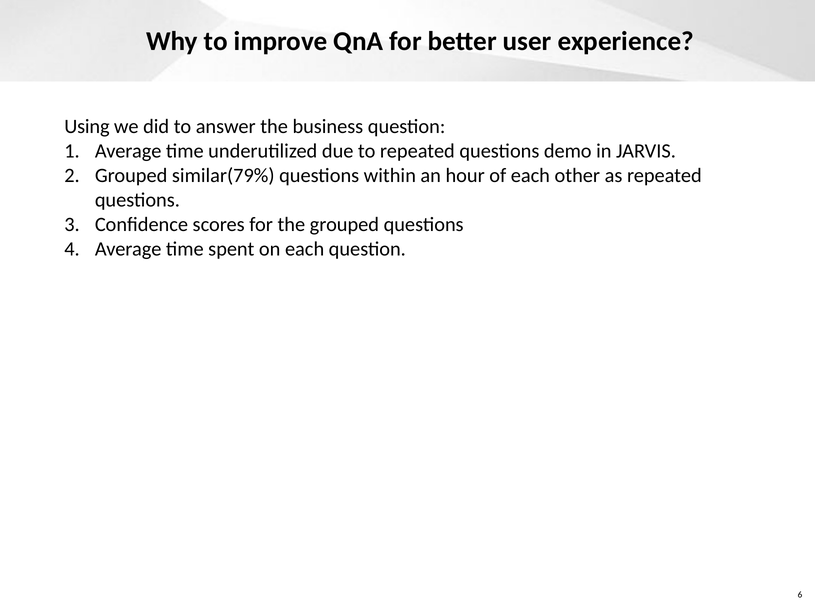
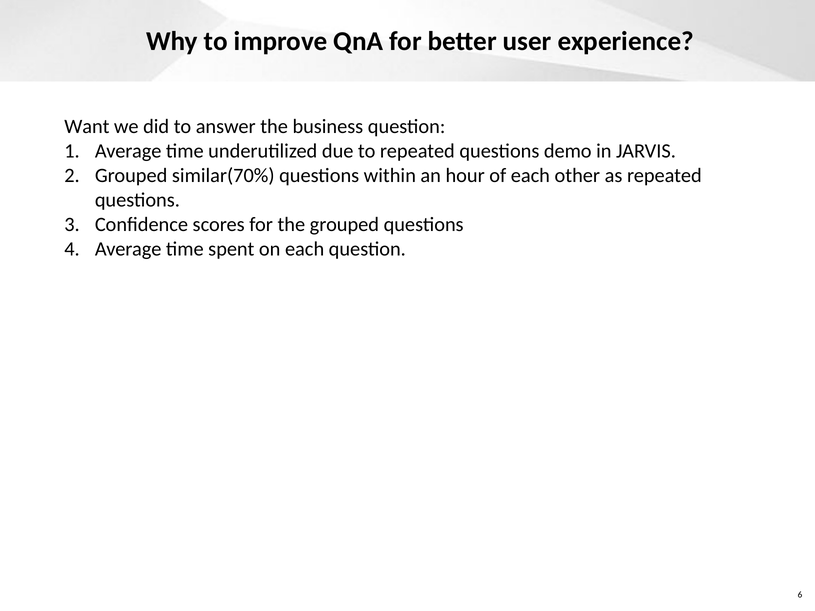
Using: Using -> Want
similar(79%: similar(79% -> similar(70%
